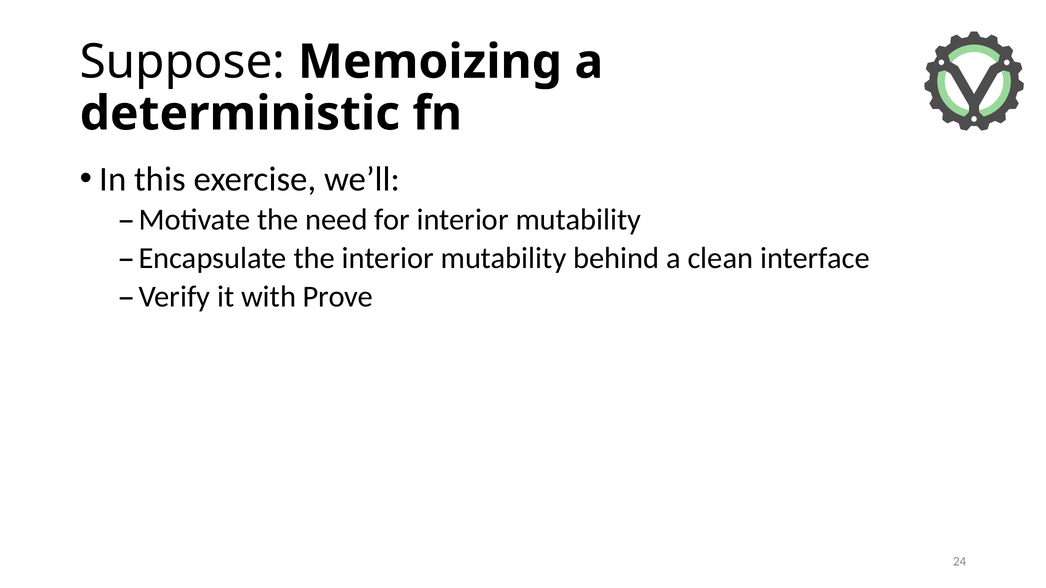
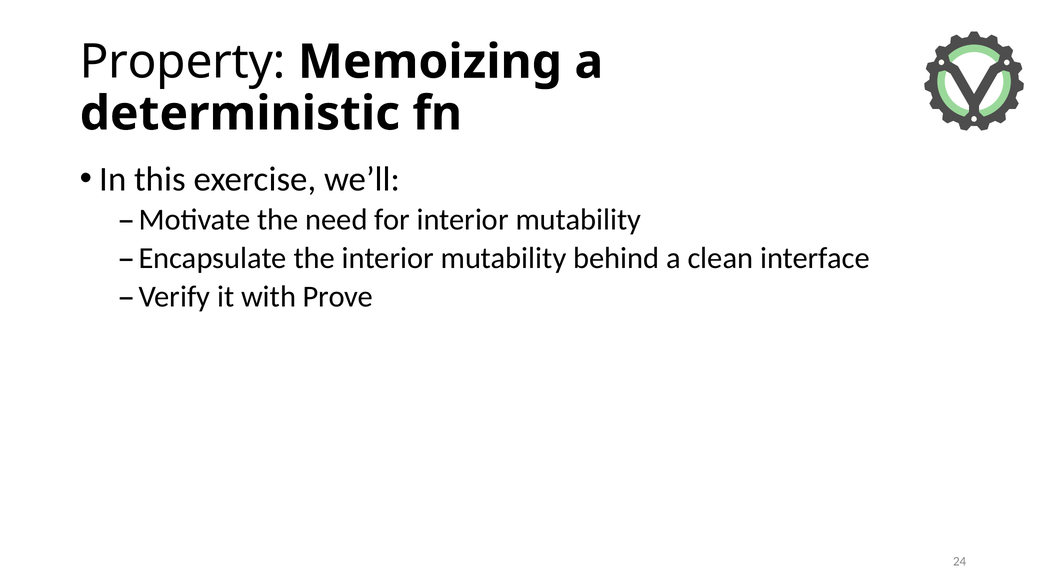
Suppose: Suppose -> Property
